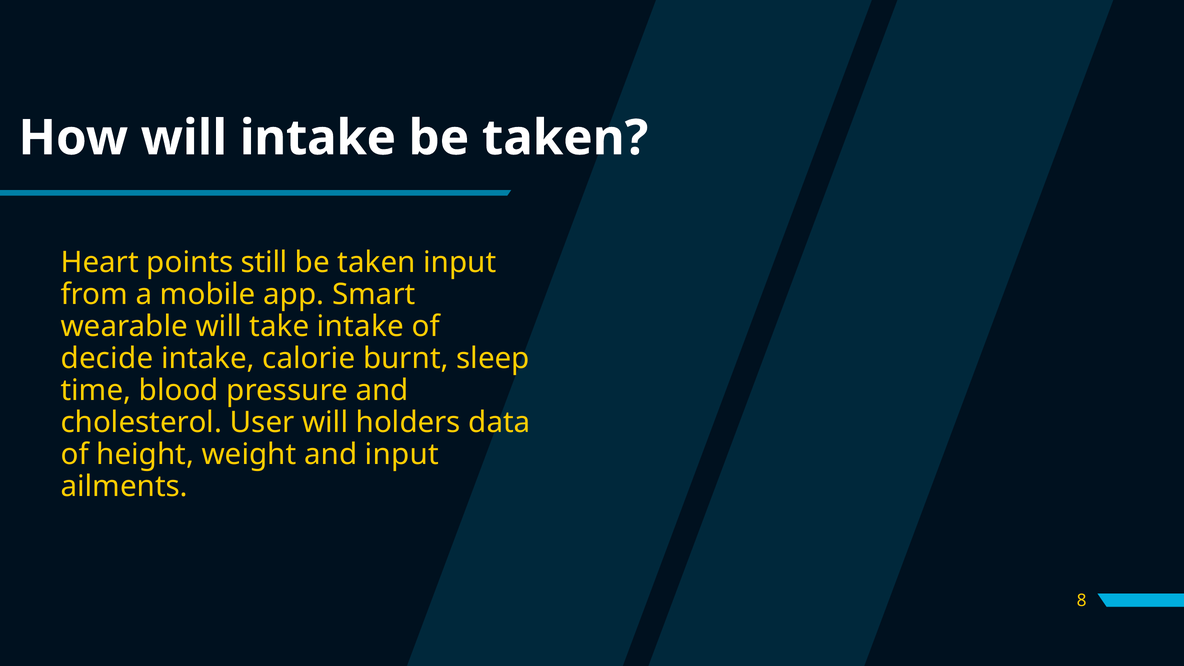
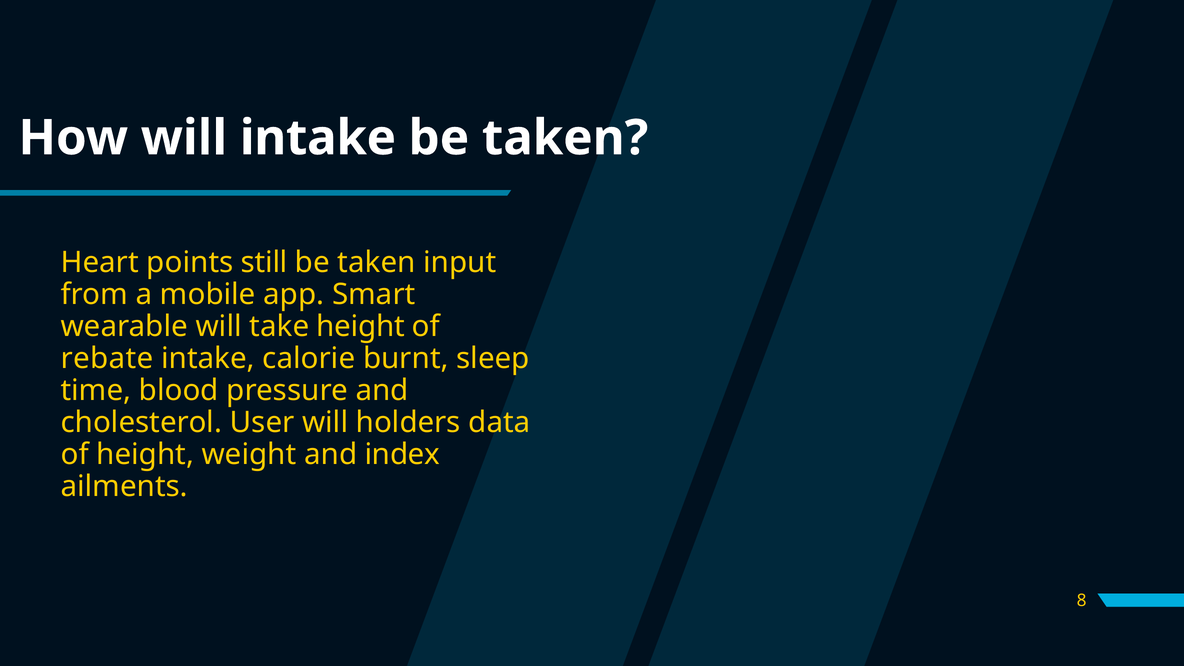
take intake: intake -> height
decide: decide -> rebate
and input: input -> index
